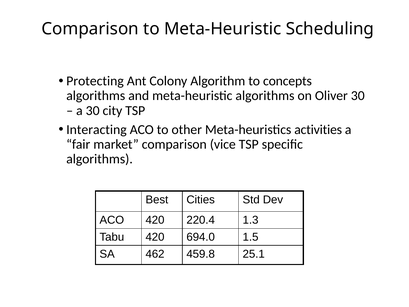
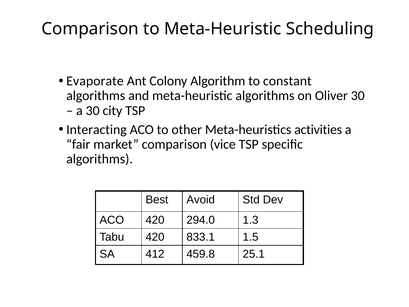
Protecting: Protecting -> Evaporate
concepts: concepts -> constant
Cities: Cities -> Avoid
220.4: 220.4 -> 294.0
694.0: 694.0 -> 833.1
462: 462 -> 412
